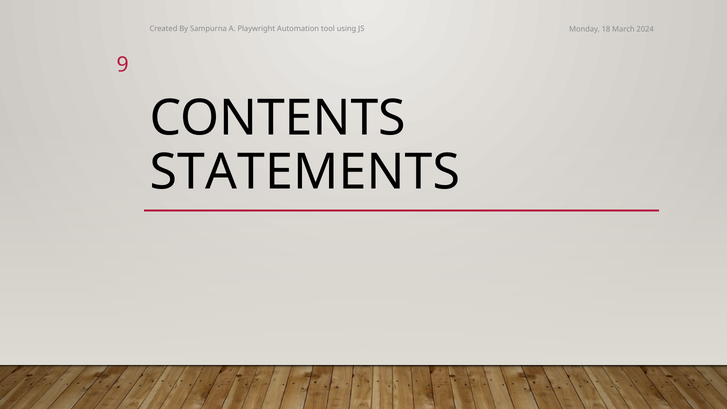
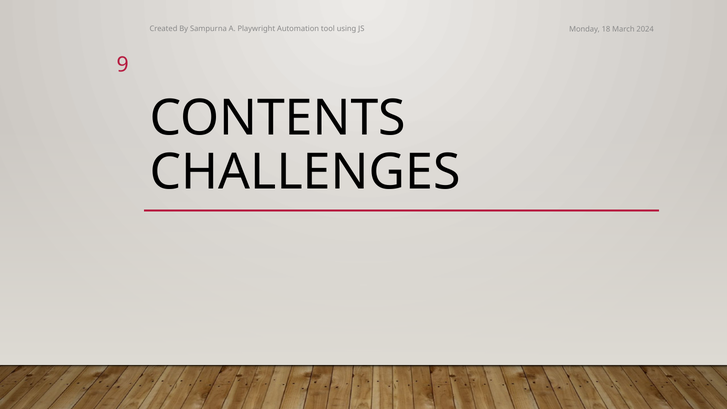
STATEMENTS: STATEMENTS -> CHALLENGES
